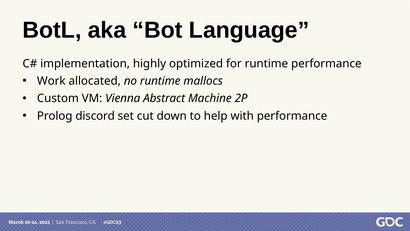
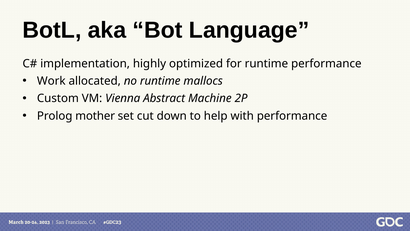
discord: discord -> mother
